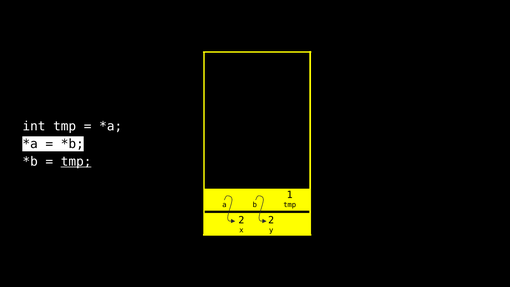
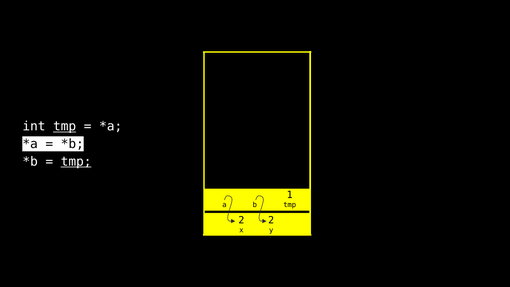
tmp at (65, 126) underline: none -> present
